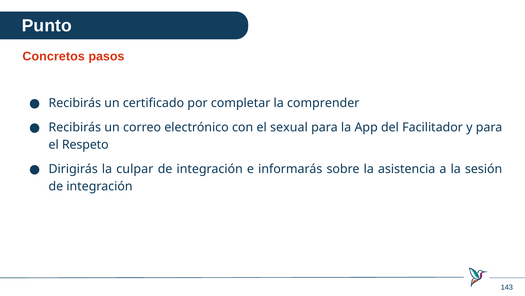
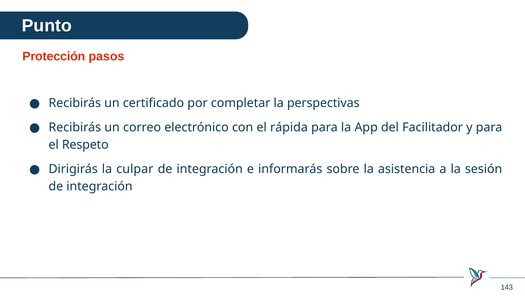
Concretos: Concretos -> Protección
comprender: comprender -> perspectivas
sexual: sexual -> rápida
